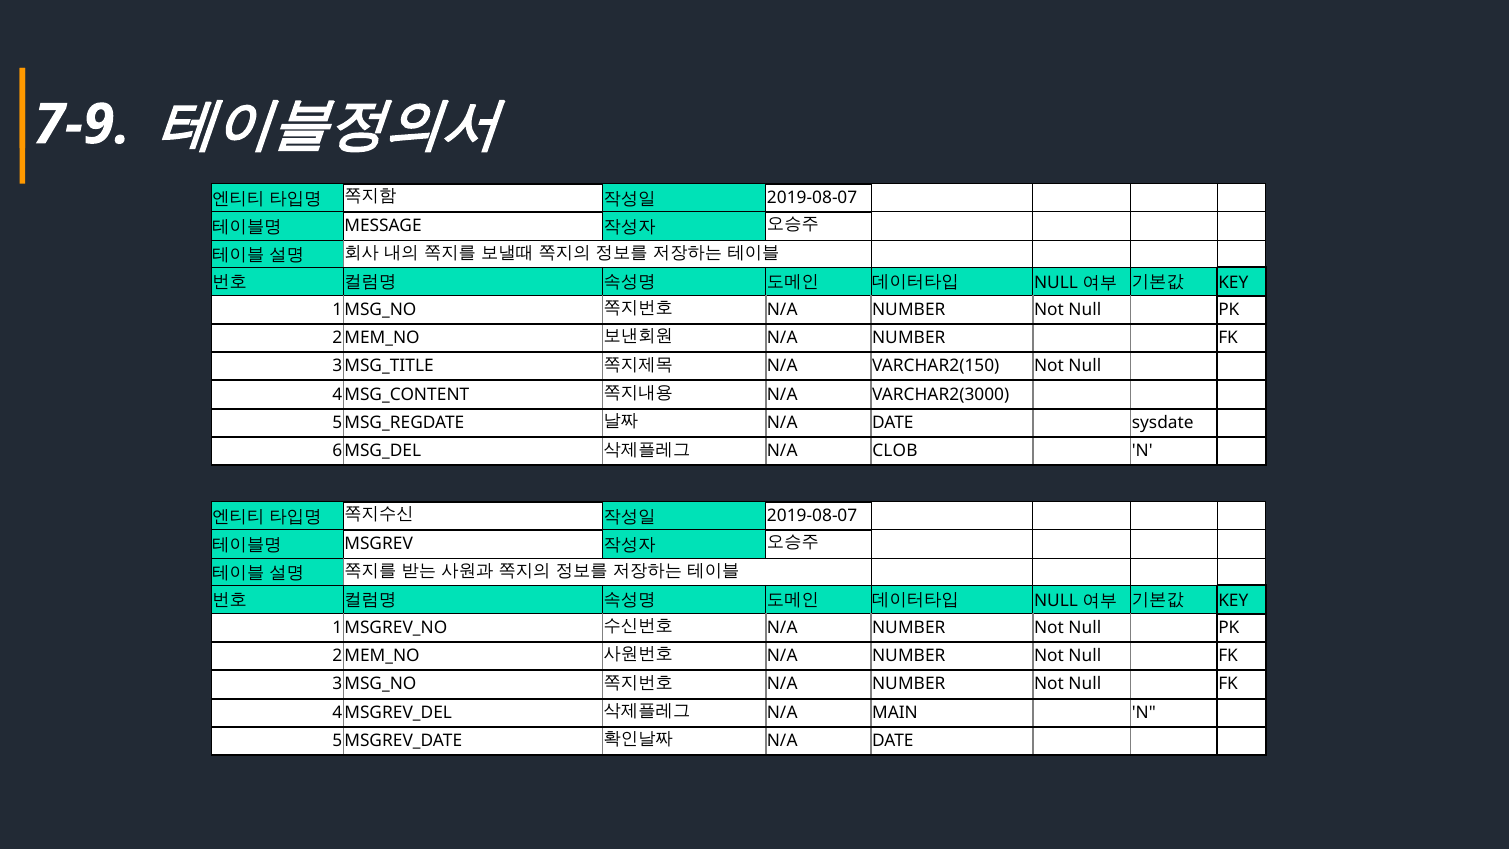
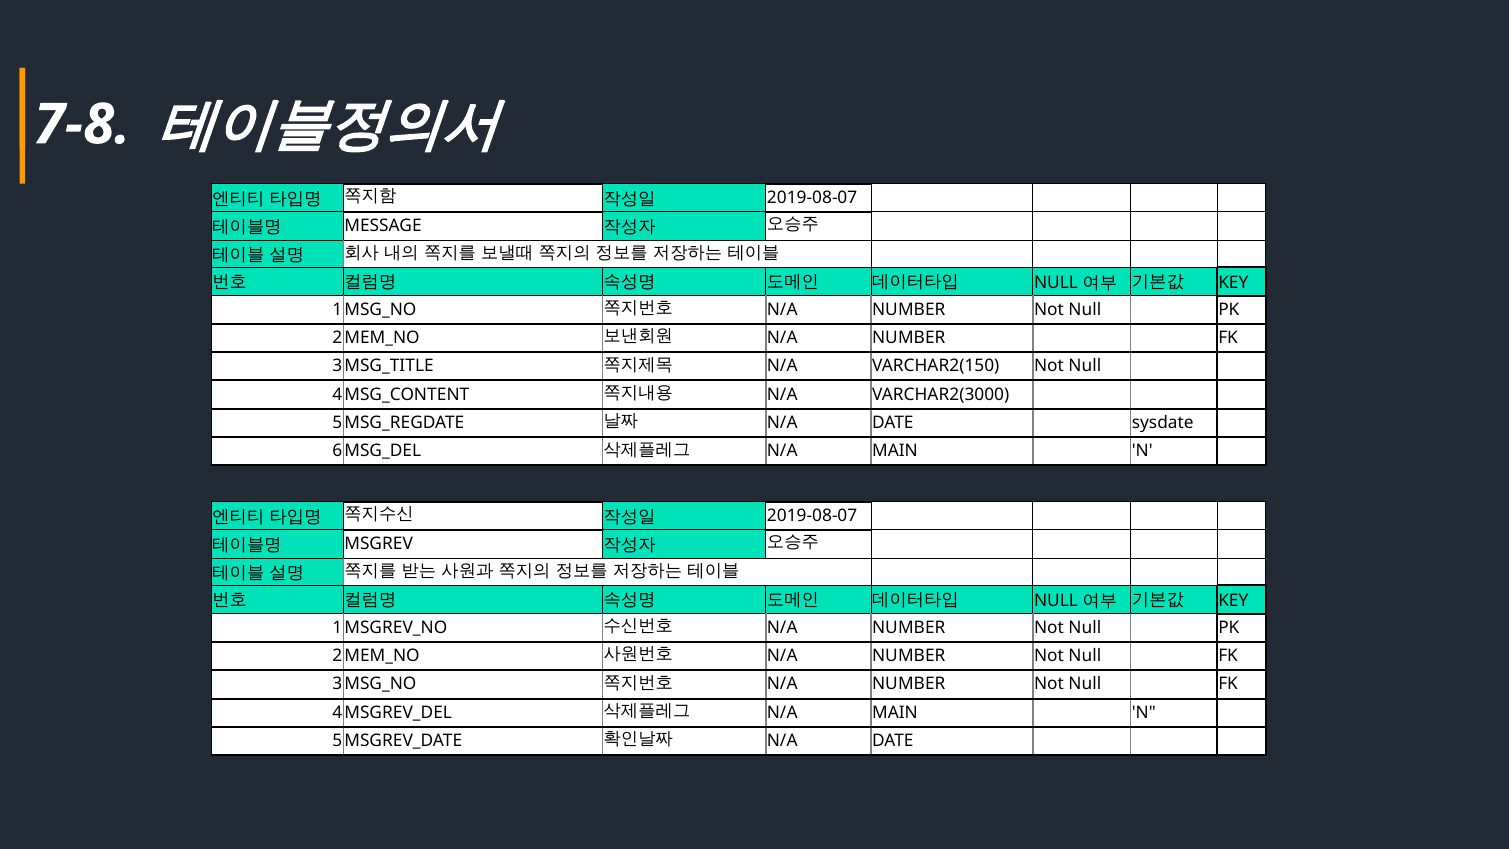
7-9: 7-9 -> 7-8
CLOB at (895, 451): CLOB -> MAIN
